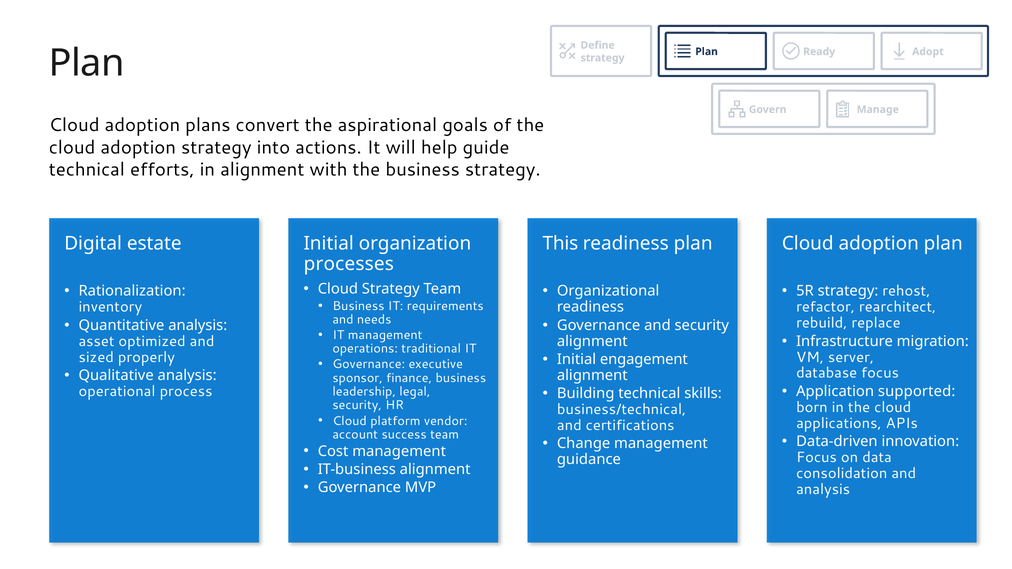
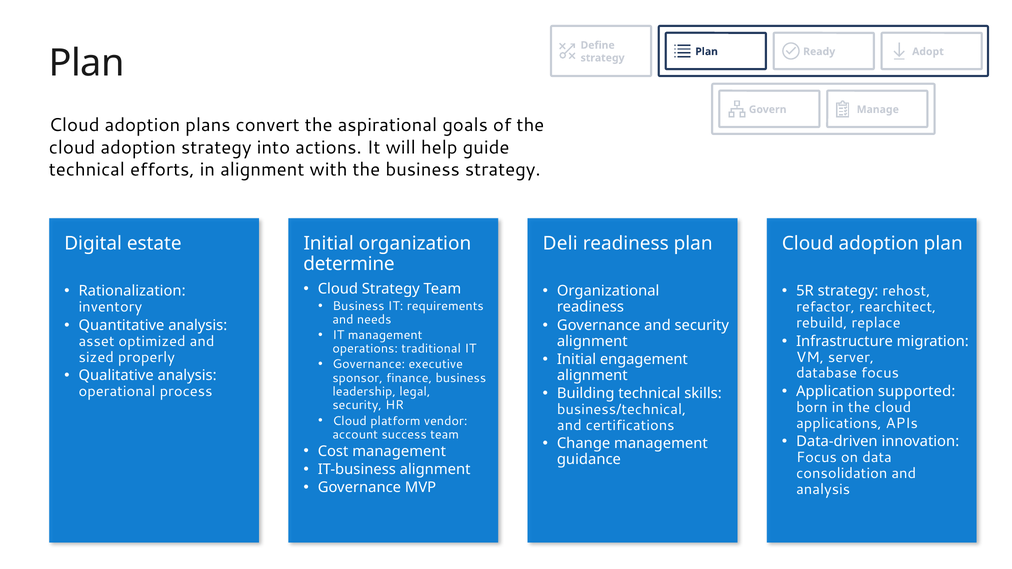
This: This -> Deli
processes: processes -> determine
